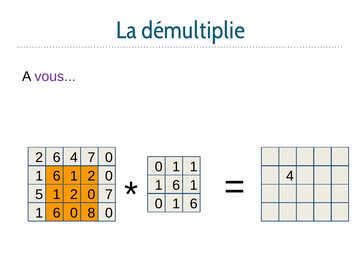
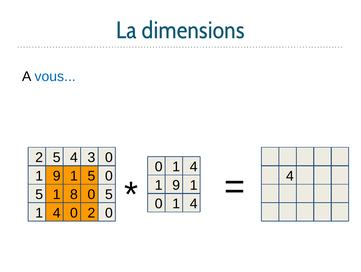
démultiplie: démultiplie -> dimensions
vous colour: purple -> blue
2 6: 6 -> 5
4 7: 7 -> 3
1 at (194, 166): 1 -> 4
6 at (57, 176): 6 -> 9
2 at (92, 176): 2 -> 5
6 at (176, 185): 6 -> 9
5 1 2: 2 -> 8
7 at (109, 194): 7 -> 5
6 at (194, 203): 6 -> 4
6 at (57, 212): 6 -> 4
0 8: 8 -> 2
